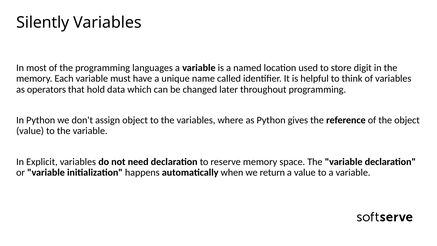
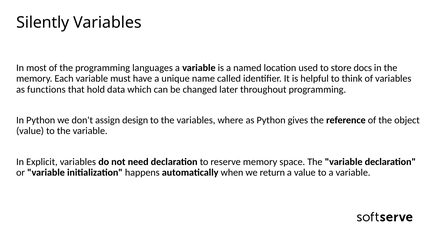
digit: digit -> docs
operators: operators -> functions
assign object: object -> design
